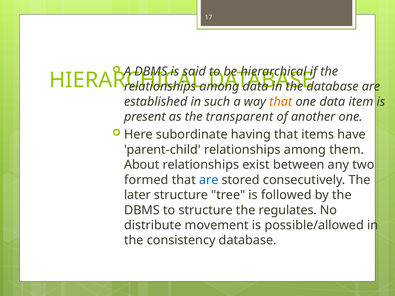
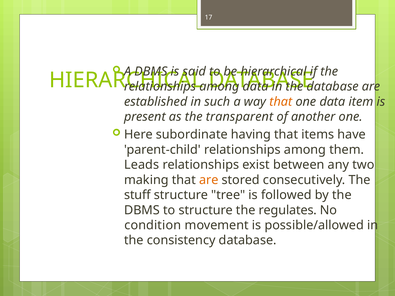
About: About -> Leads
formed: formed -> making
are at (209, 180) colour: blue -> orange
later: later -> stuff
distribute: distribute -> condition
